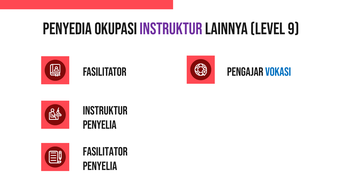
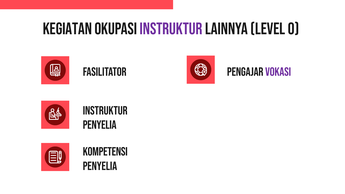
PENYEDIA: PENYEDIA -> KEGIATAN
9: 9 -> 0
vokasi colour: blue -> purple
FASILITATOR at (105, 152): FASILITATOR -> KOMPETENSI
